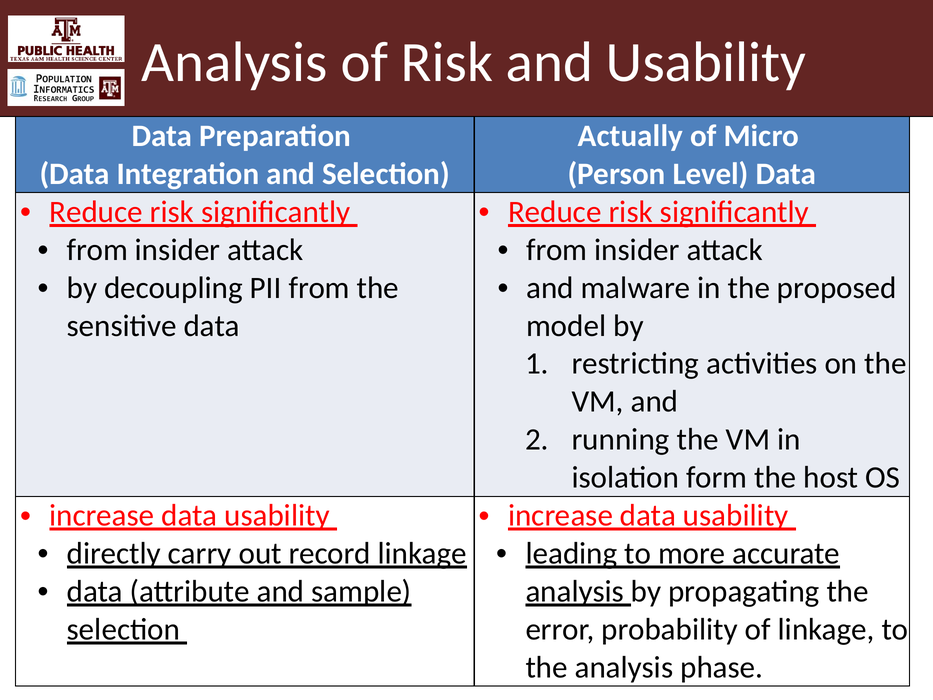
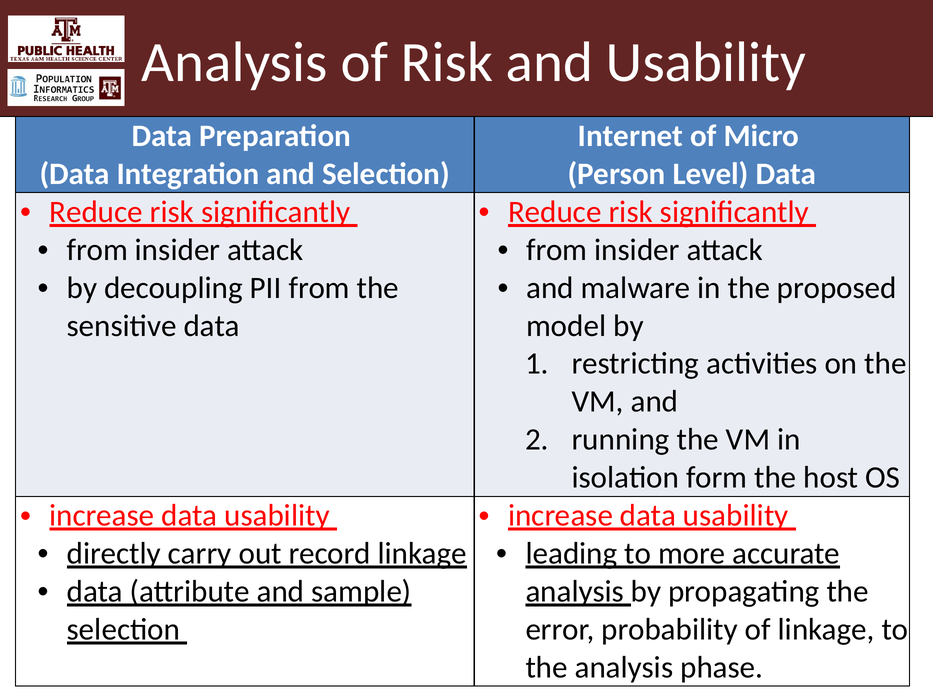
Actually: Actually -> Internet
